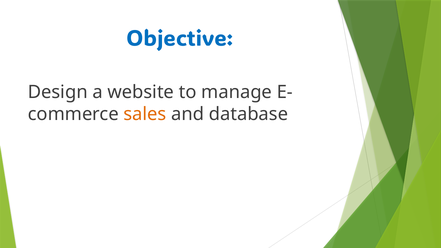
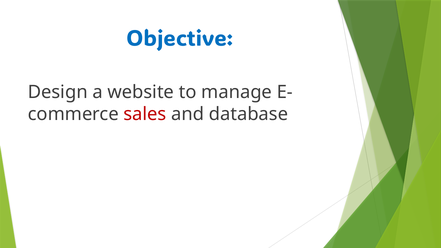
sales colour: orange -> red
